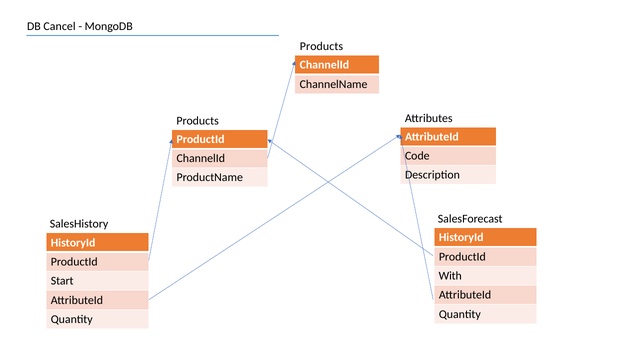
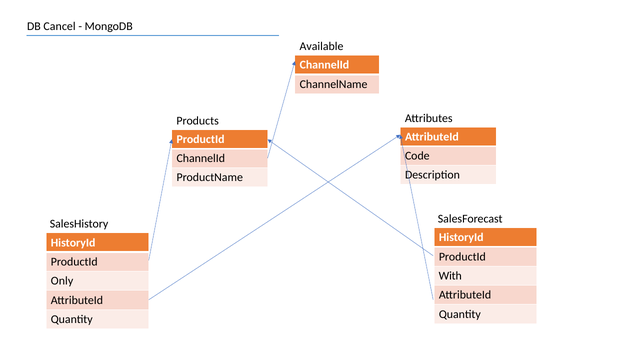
Products at (321, 46): Products -> Available
Start: Start -> Only
